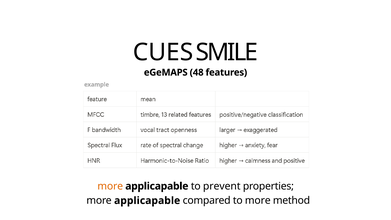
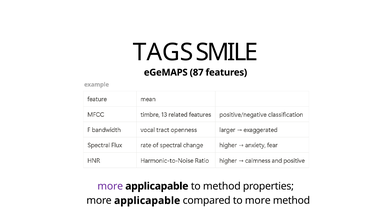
CUES: CUES -> TAGS
48: 48 -> 87
more at (110, 186) colour: orange -> purple
to prevent: prevent -> method
